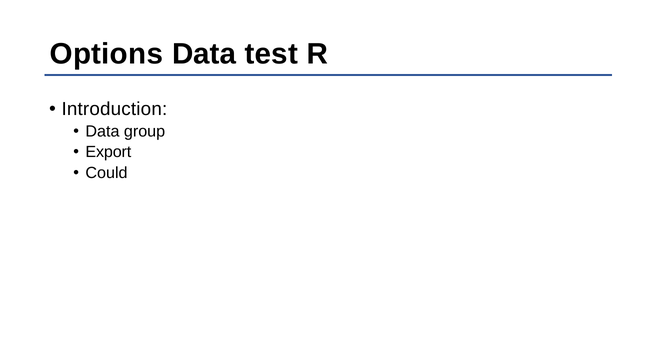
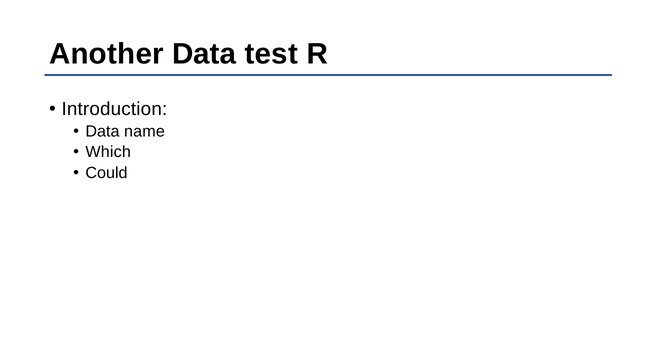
Options: Options -> Another
group: group -> name
Export: Export -> Which
